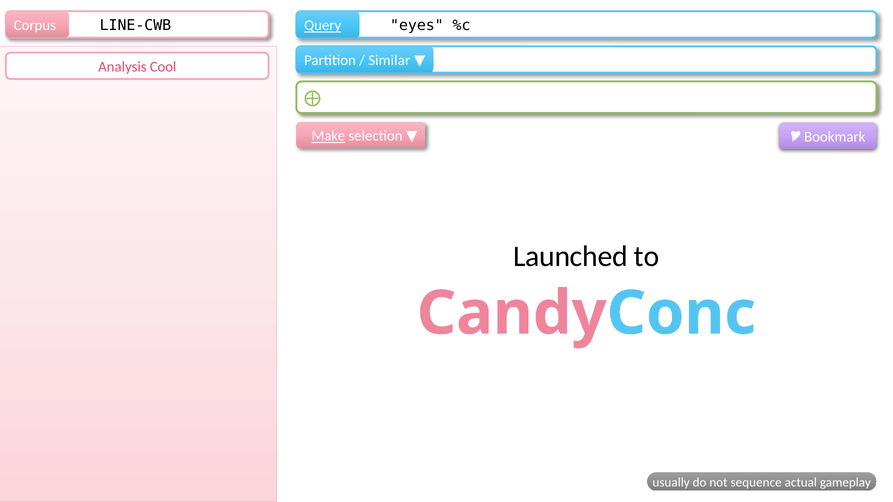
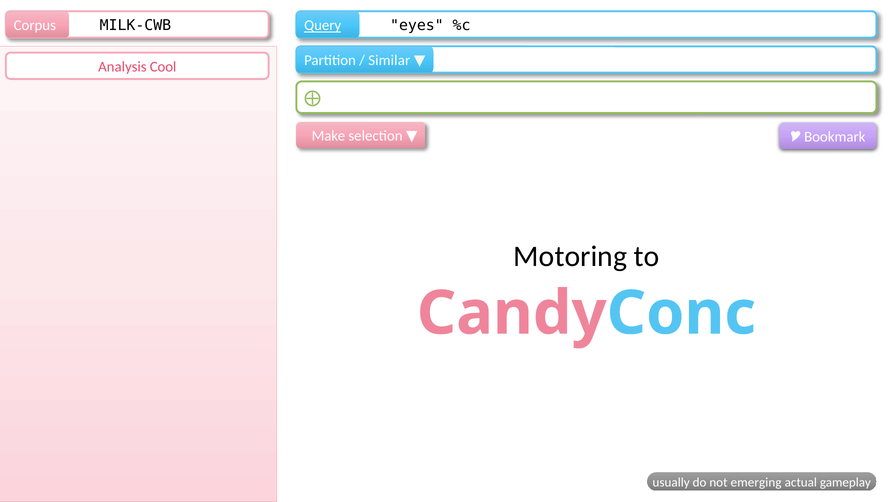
LINE-CWB: LINE-CWB -> MILK-CWB
Make underline: present -> none
Launched: Launched -> Motoring
sequence: sequence -> emerging
